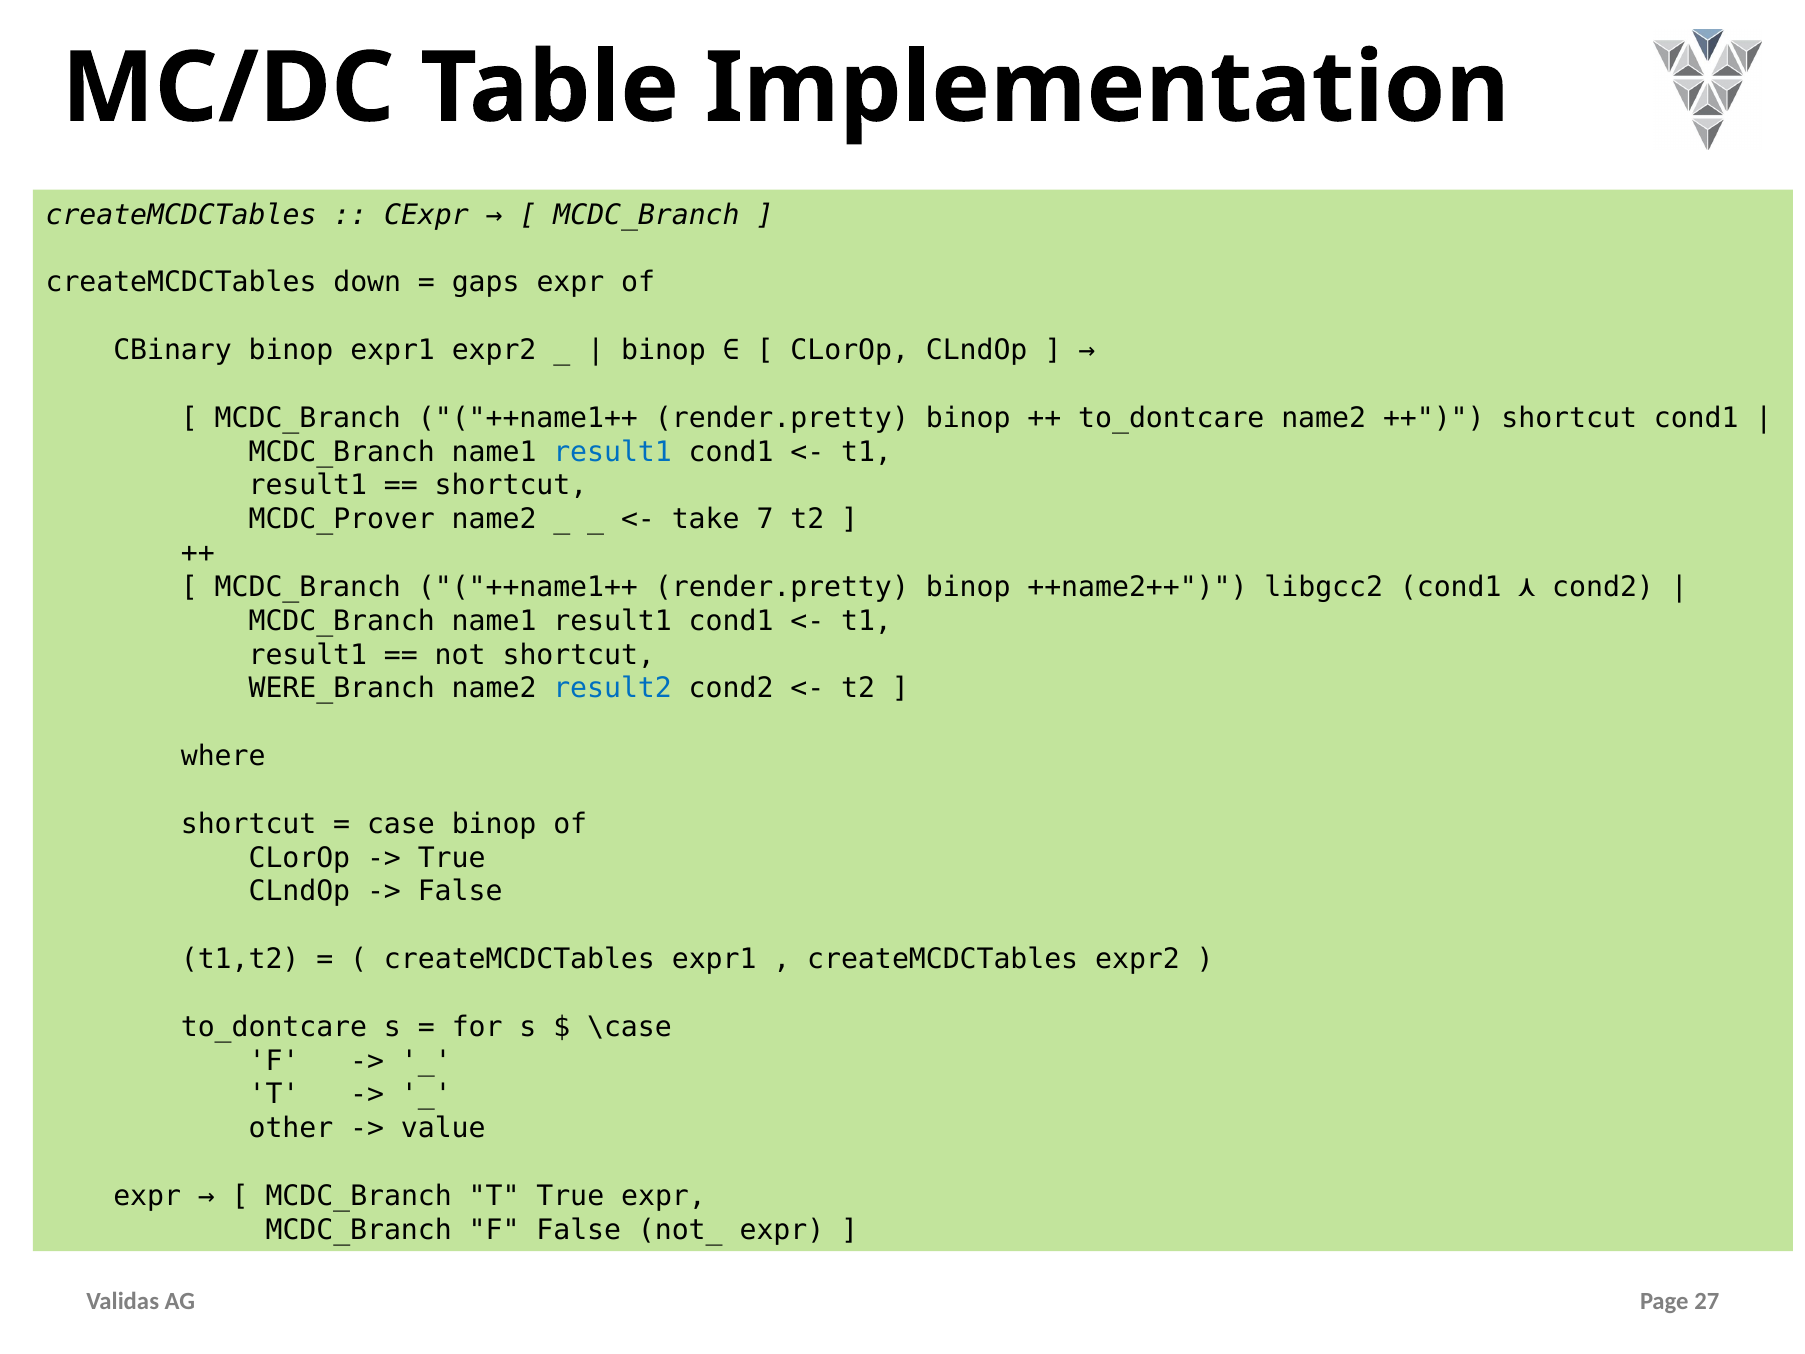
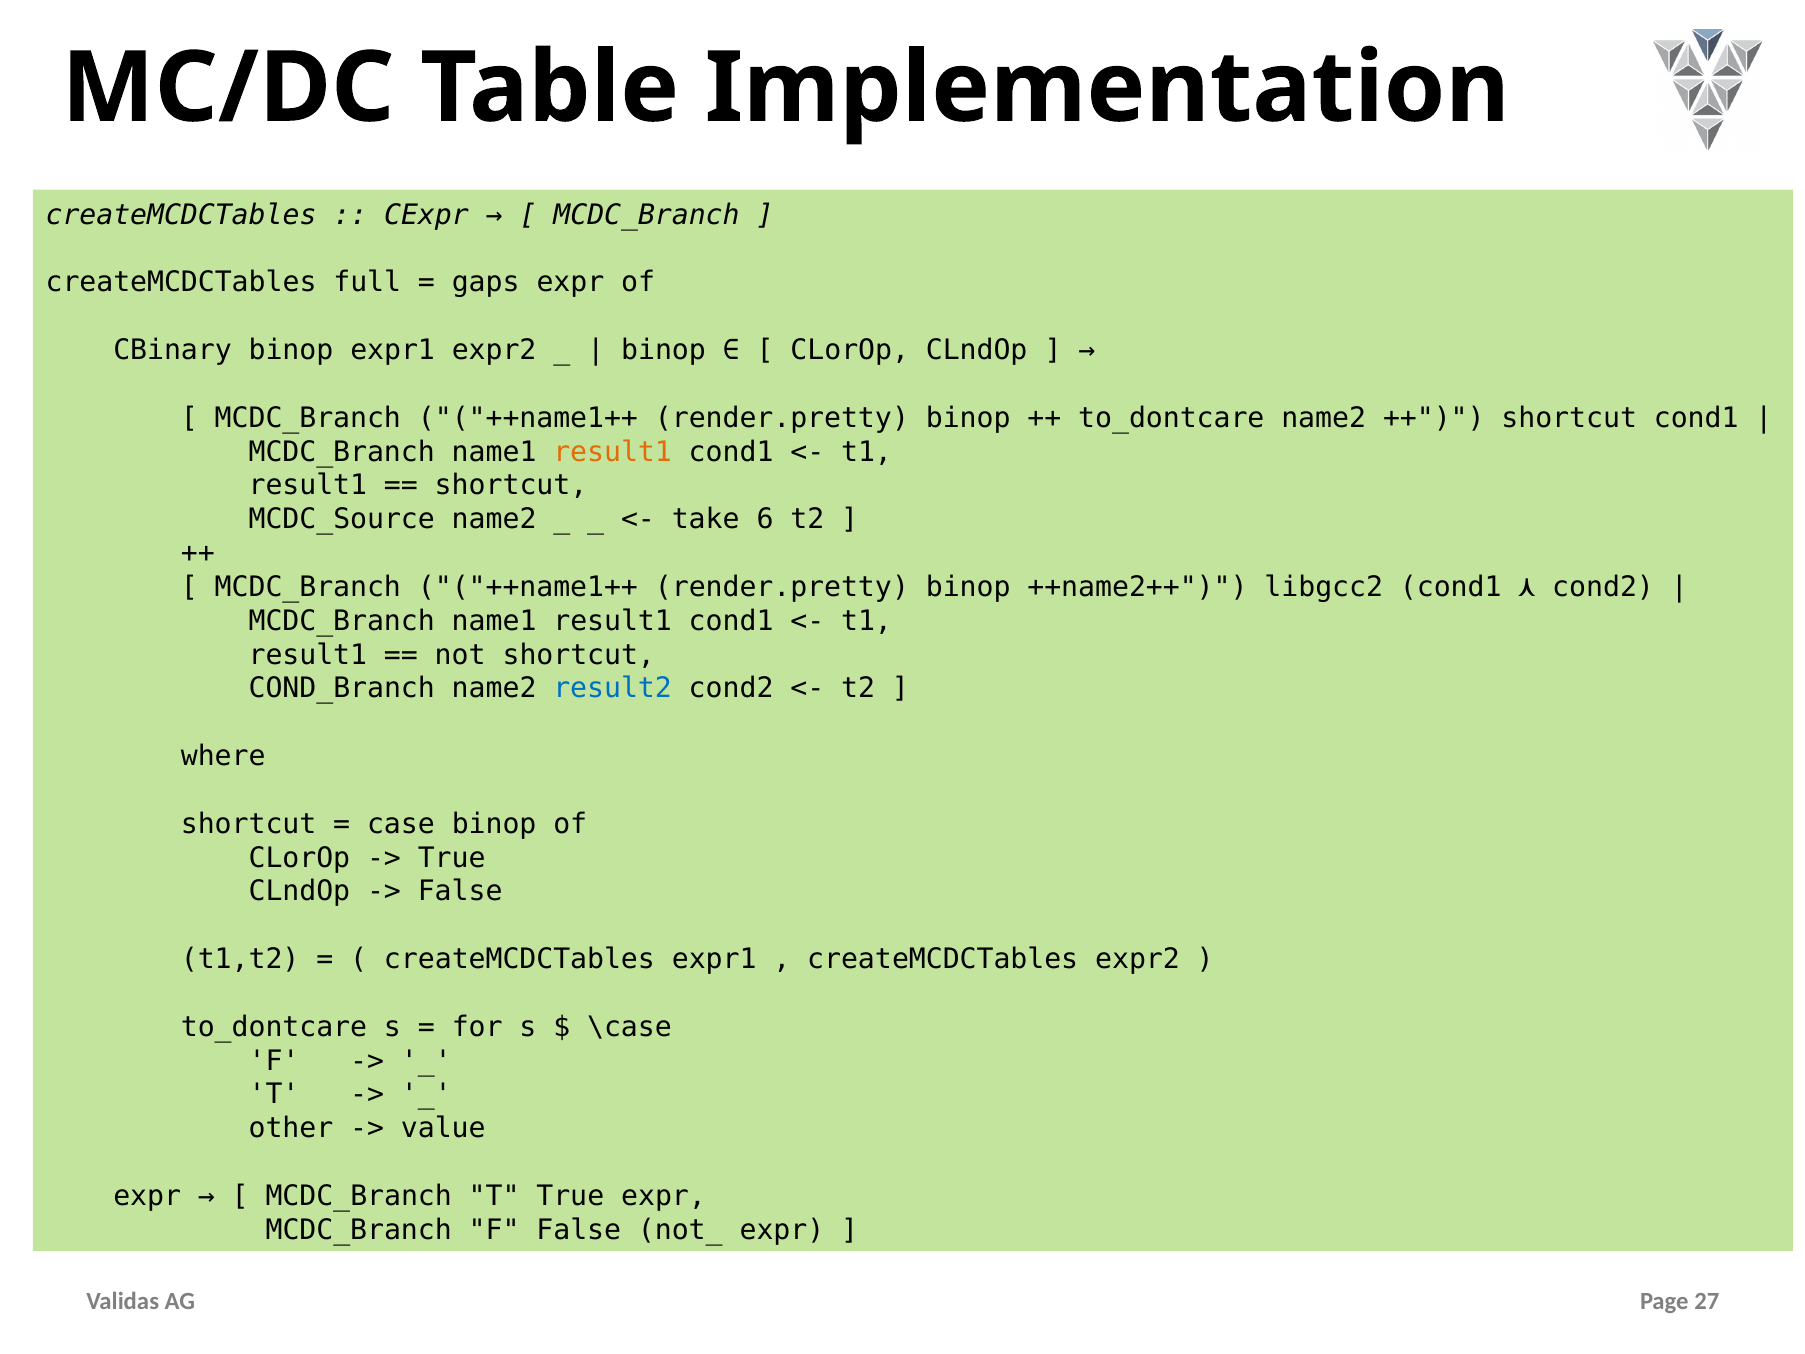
down: down -> full
result1 at (613, 452) colour: blue -> orange
MCDC_Prover: MCDC_Prover -> MCDC_Source
7: 7 -> 6
WERE_Branch: WERE_Branch -> COND_Branch
